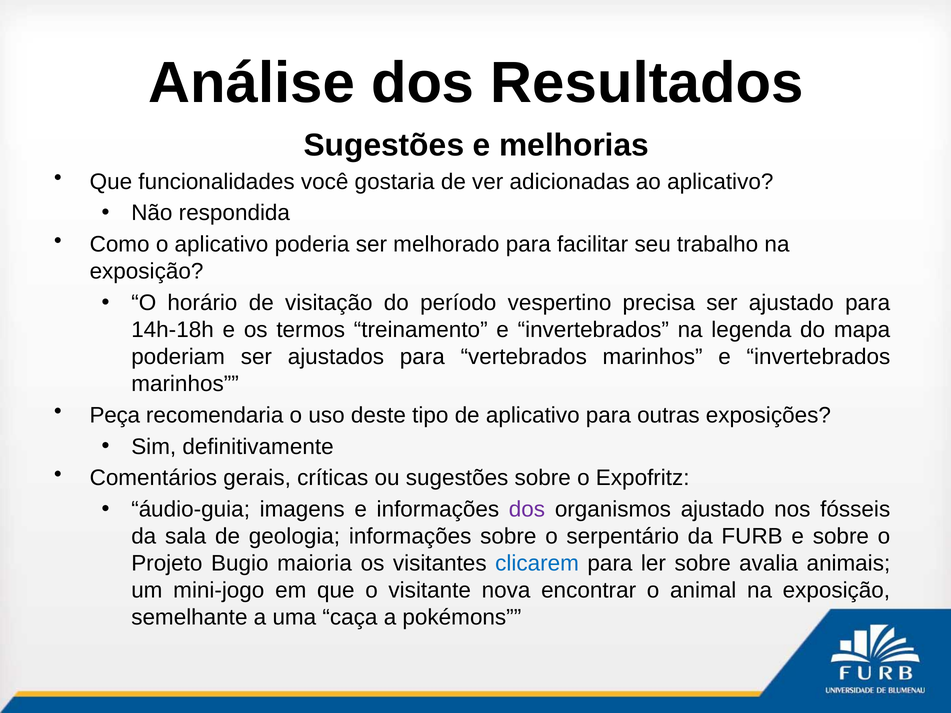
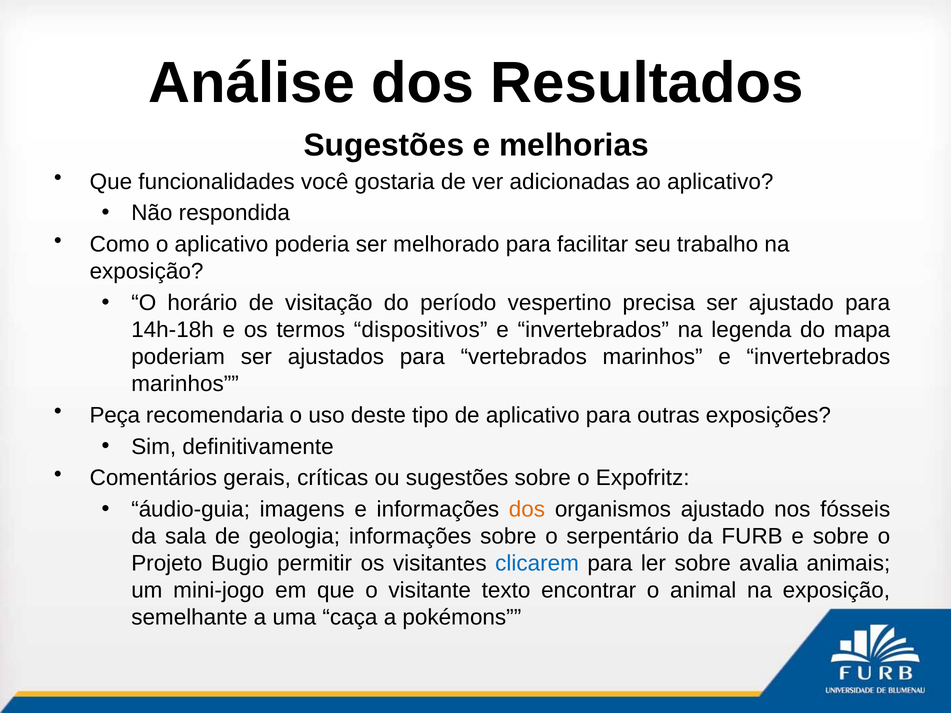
treinamento: treinamento -> dispositivos
dos at (527, 510) colour: purple -> orange
maioria: maioria -> permitir
nova: nova -> texto
